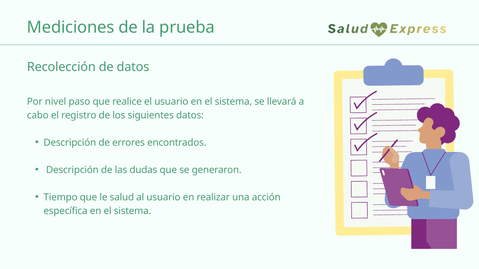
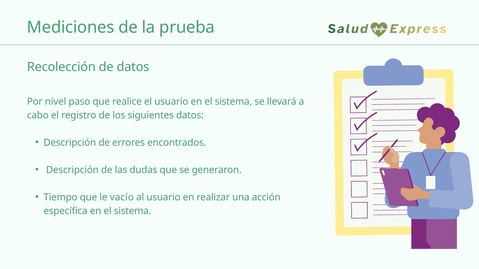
salud: salud -> vacío
